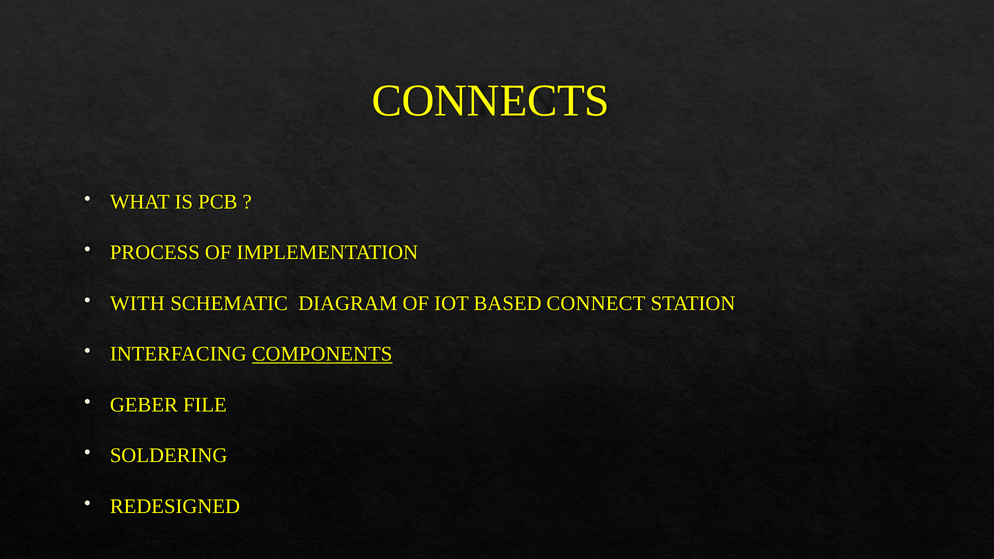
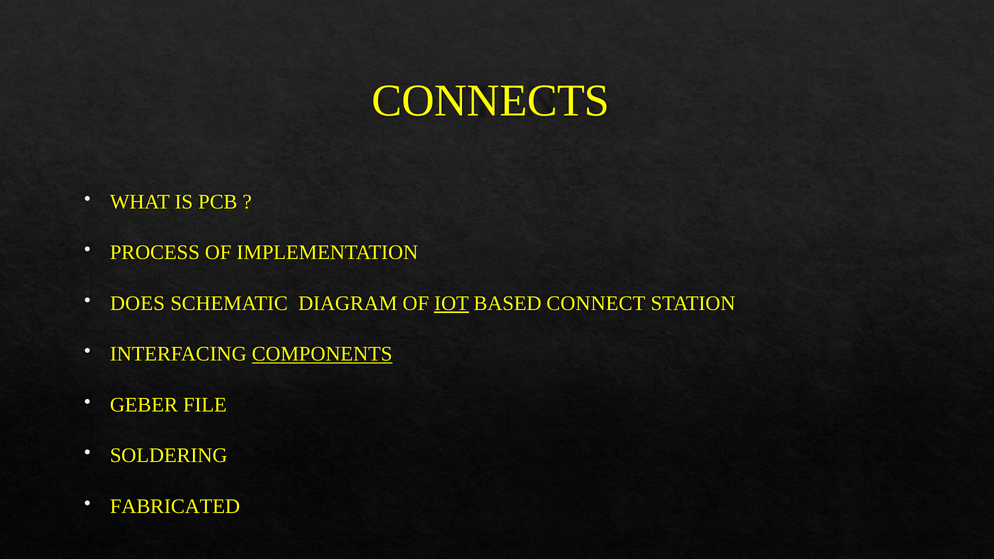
WITH: WITH -> DOES
IOT underline: none -> present
REDESIGNED: REDESIGNED -> FABRICATED
